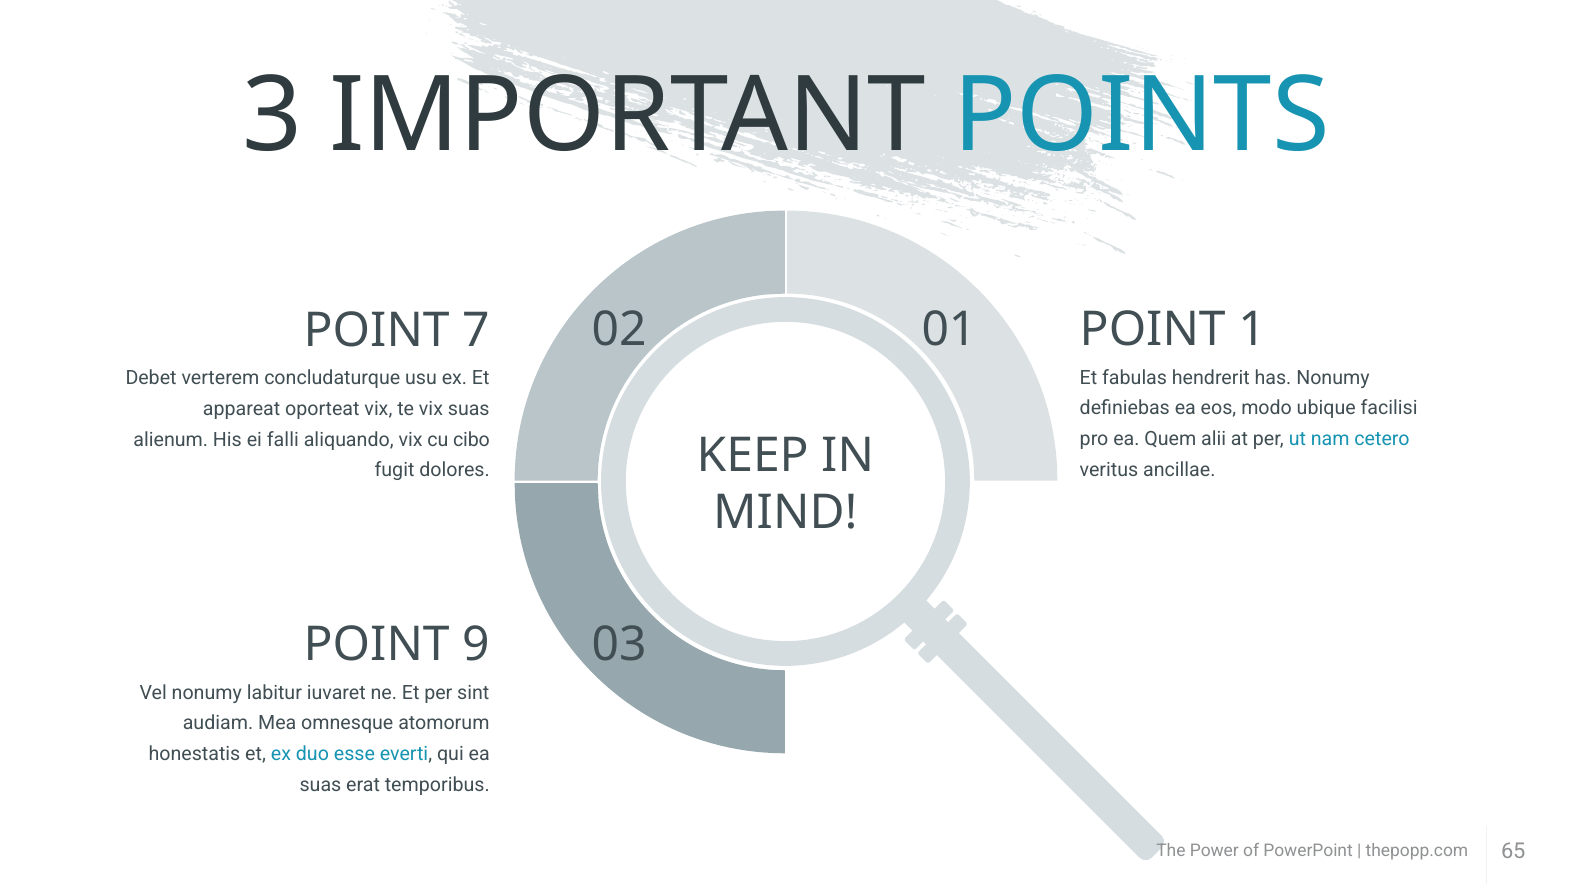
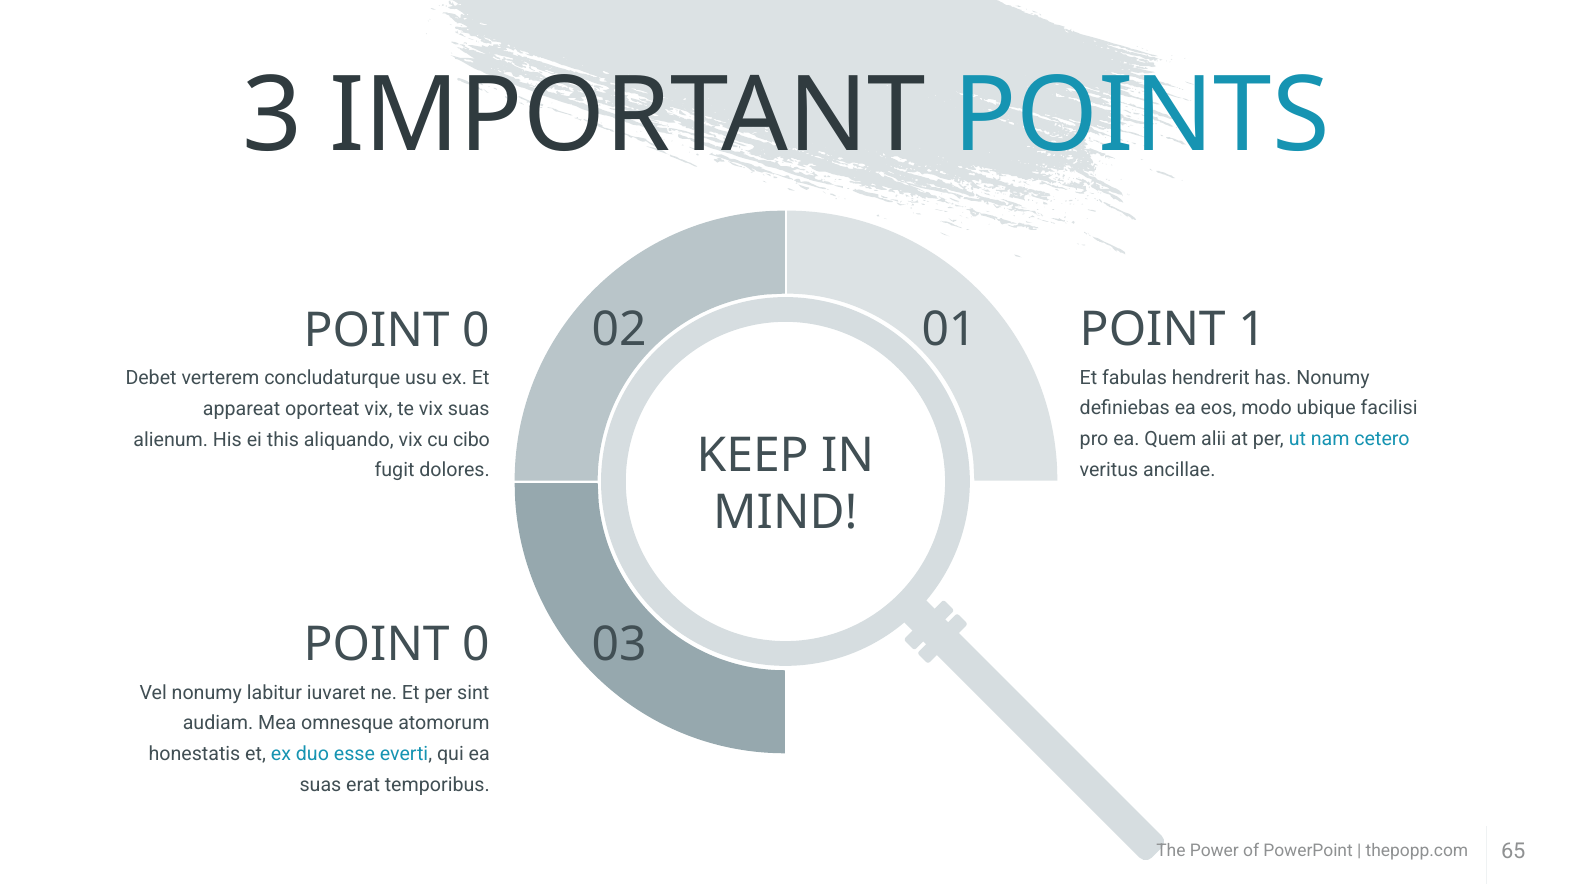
7 at (476, 331): 7 -> 0
falli: falli -> this
9 at (476, 645): 9 -> 0
